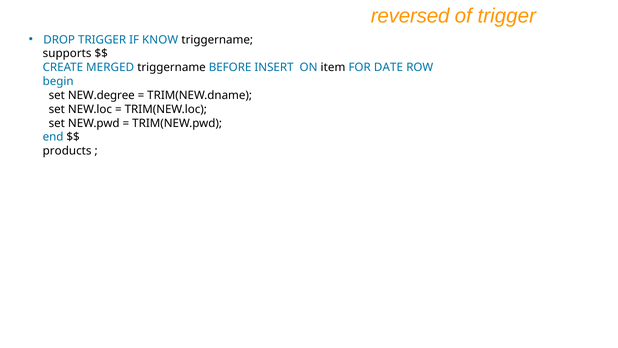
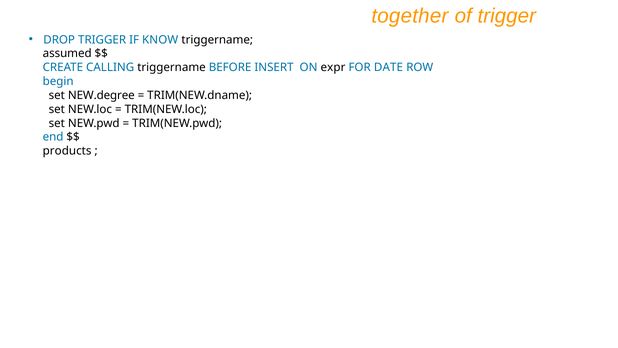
reversed: reversed -> together
supports: supports -> assumed
MERGED: MERGED -> CALLING
item: item -> expr
